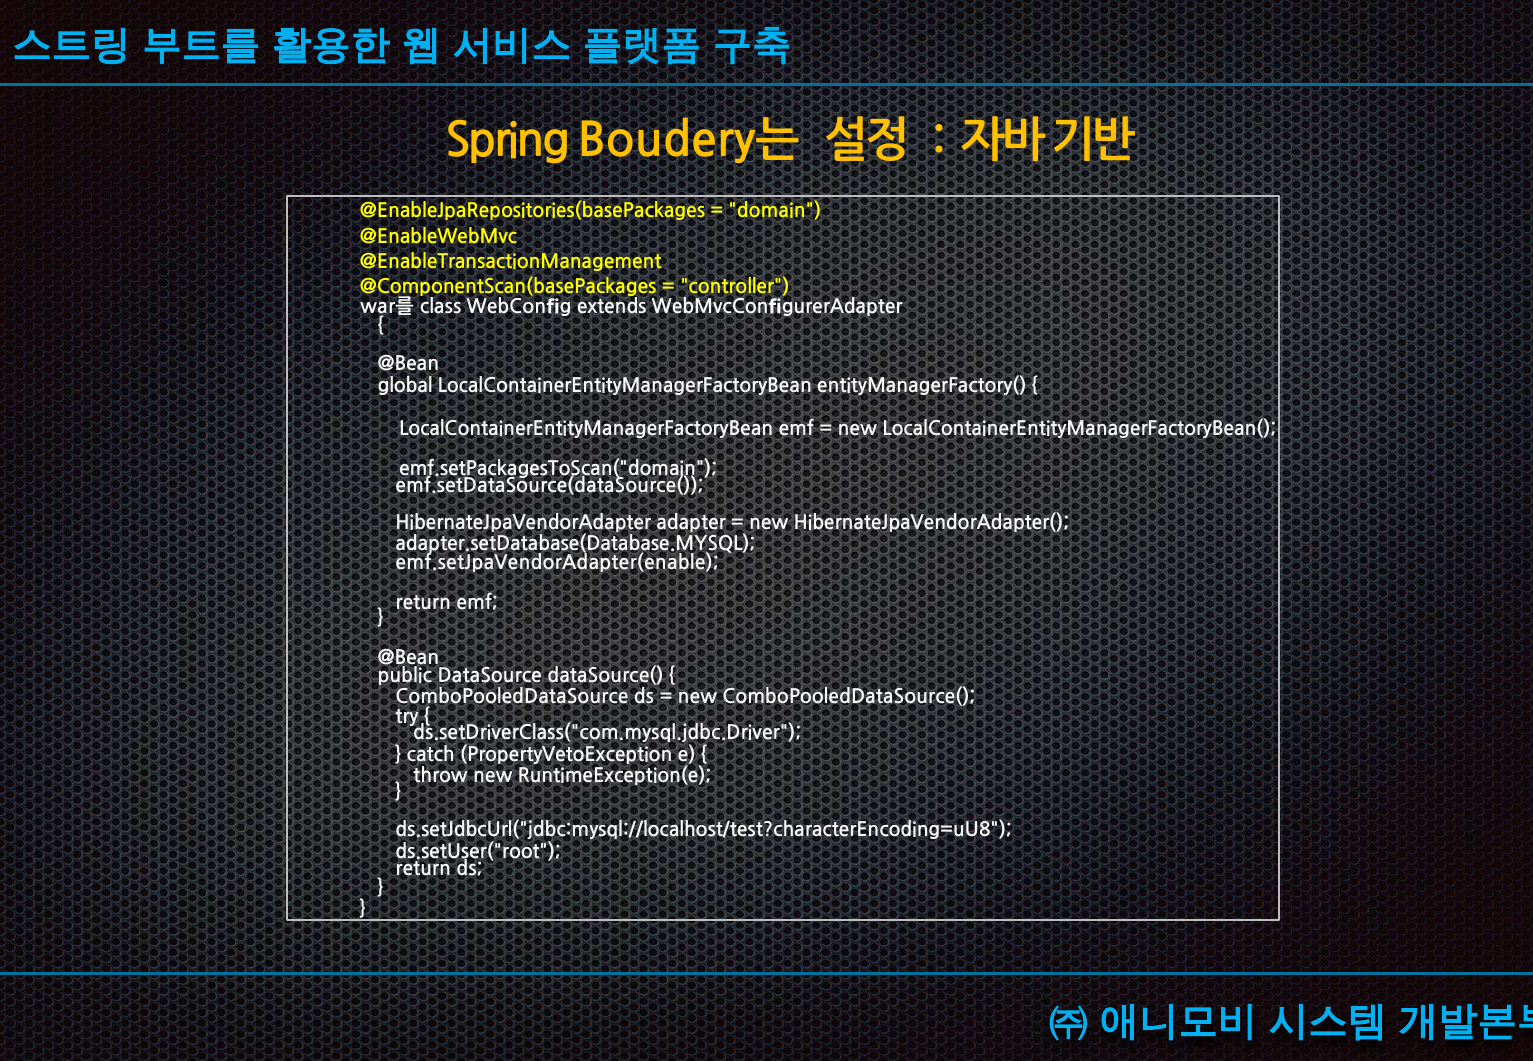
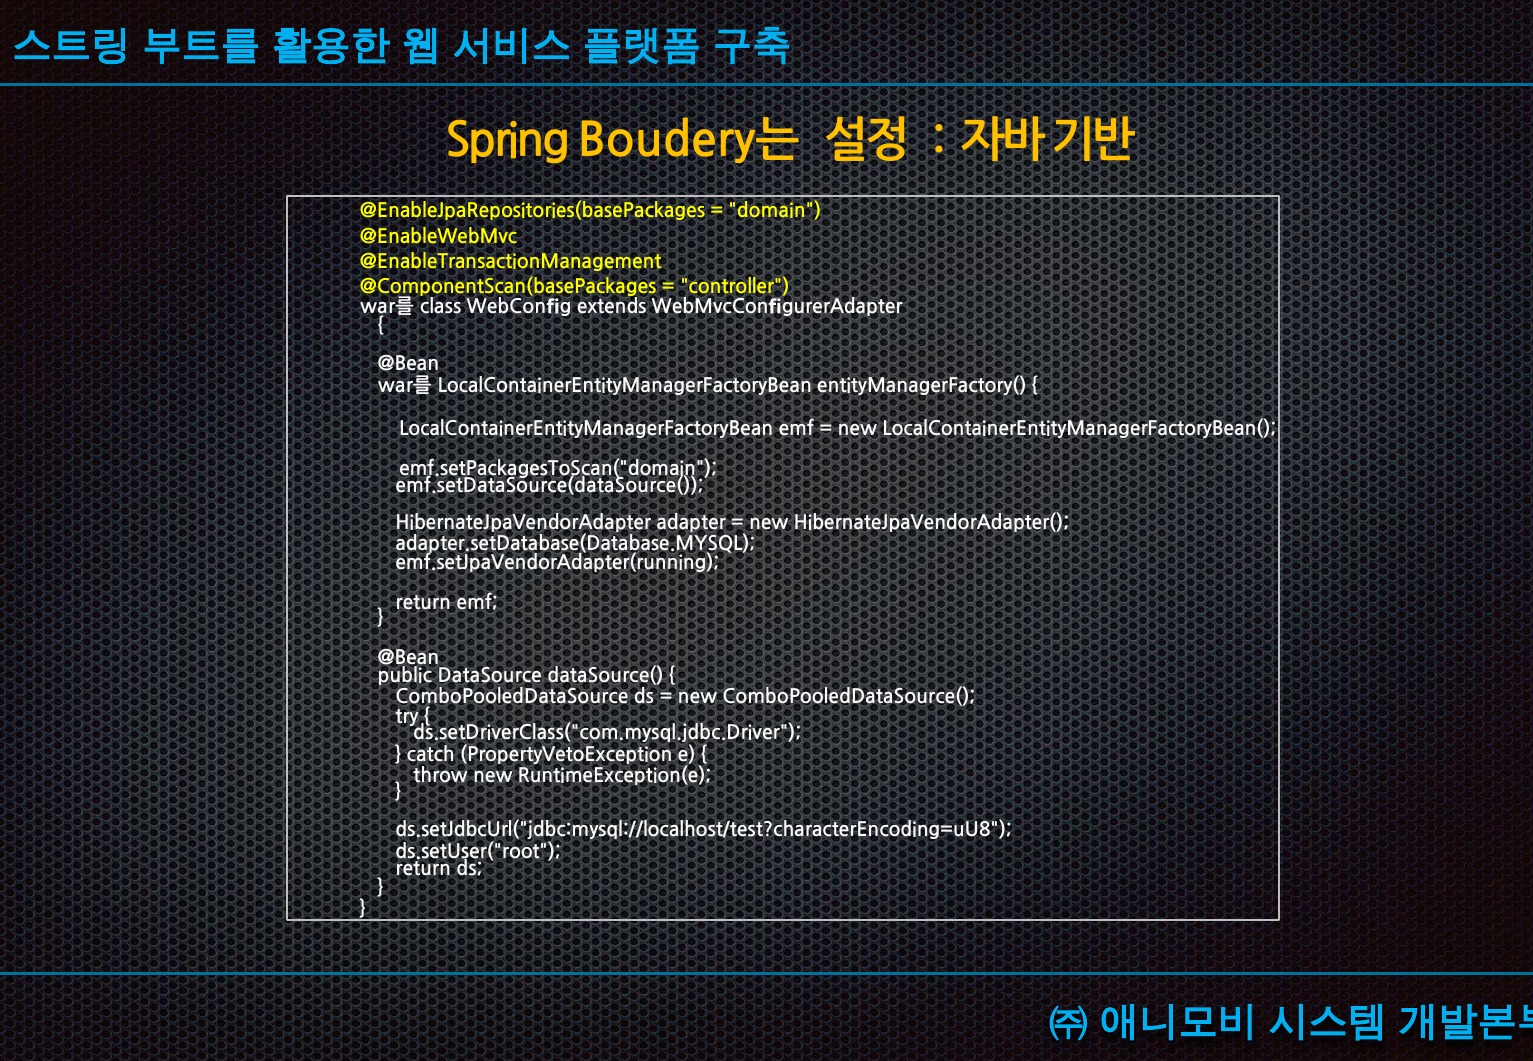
global at (405, 386): global -> war를
emf.setJpaVendorAdapter(enable: emf.setJpaVendorAdapter(enable -> emf.setJpaVendorAdapter(running
